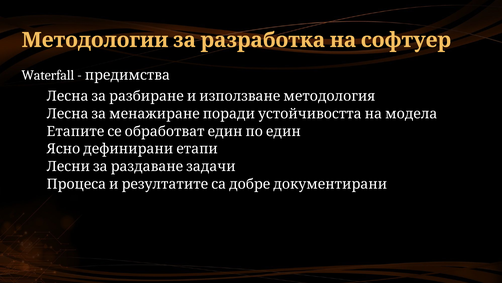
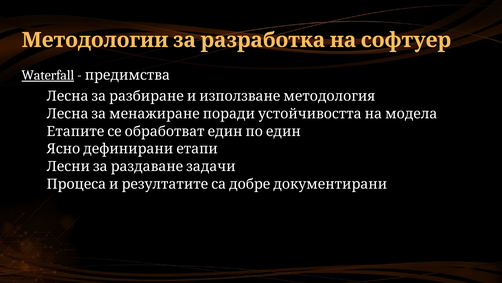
Waterfall underline: none -> present
